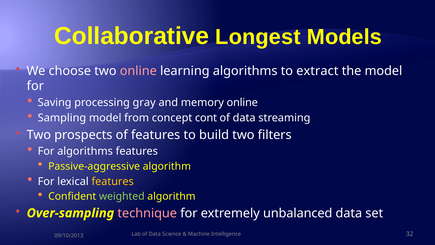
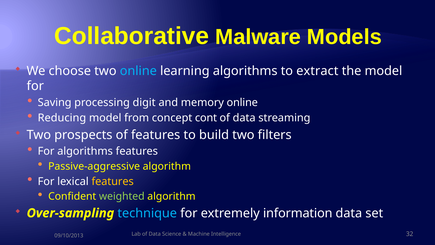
Longest: Longest -> Malware
online at (138, 71) colour: pink -> light blue
gray: gray -> digit
Sampling: Sampling -> Reducing
technique colour: pink -> light blue
unbalanced: unbalanced -> information
